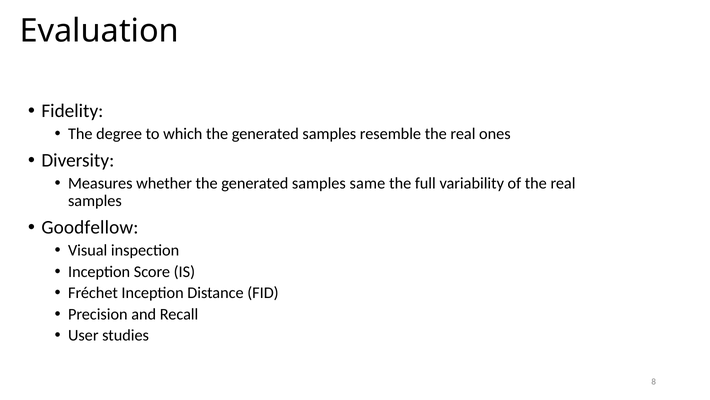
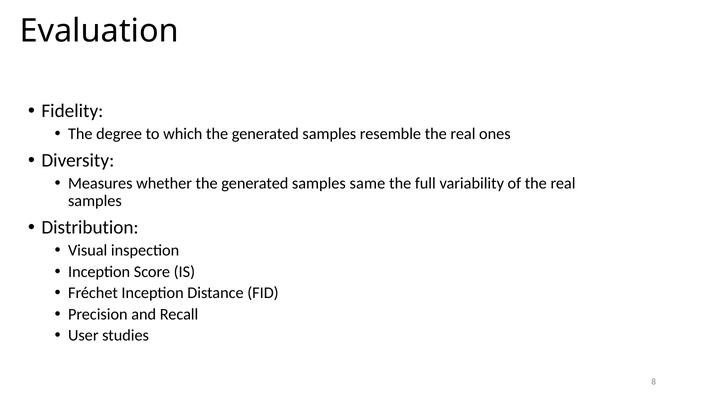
Goodfellow: Goodfellow -> Distribution
